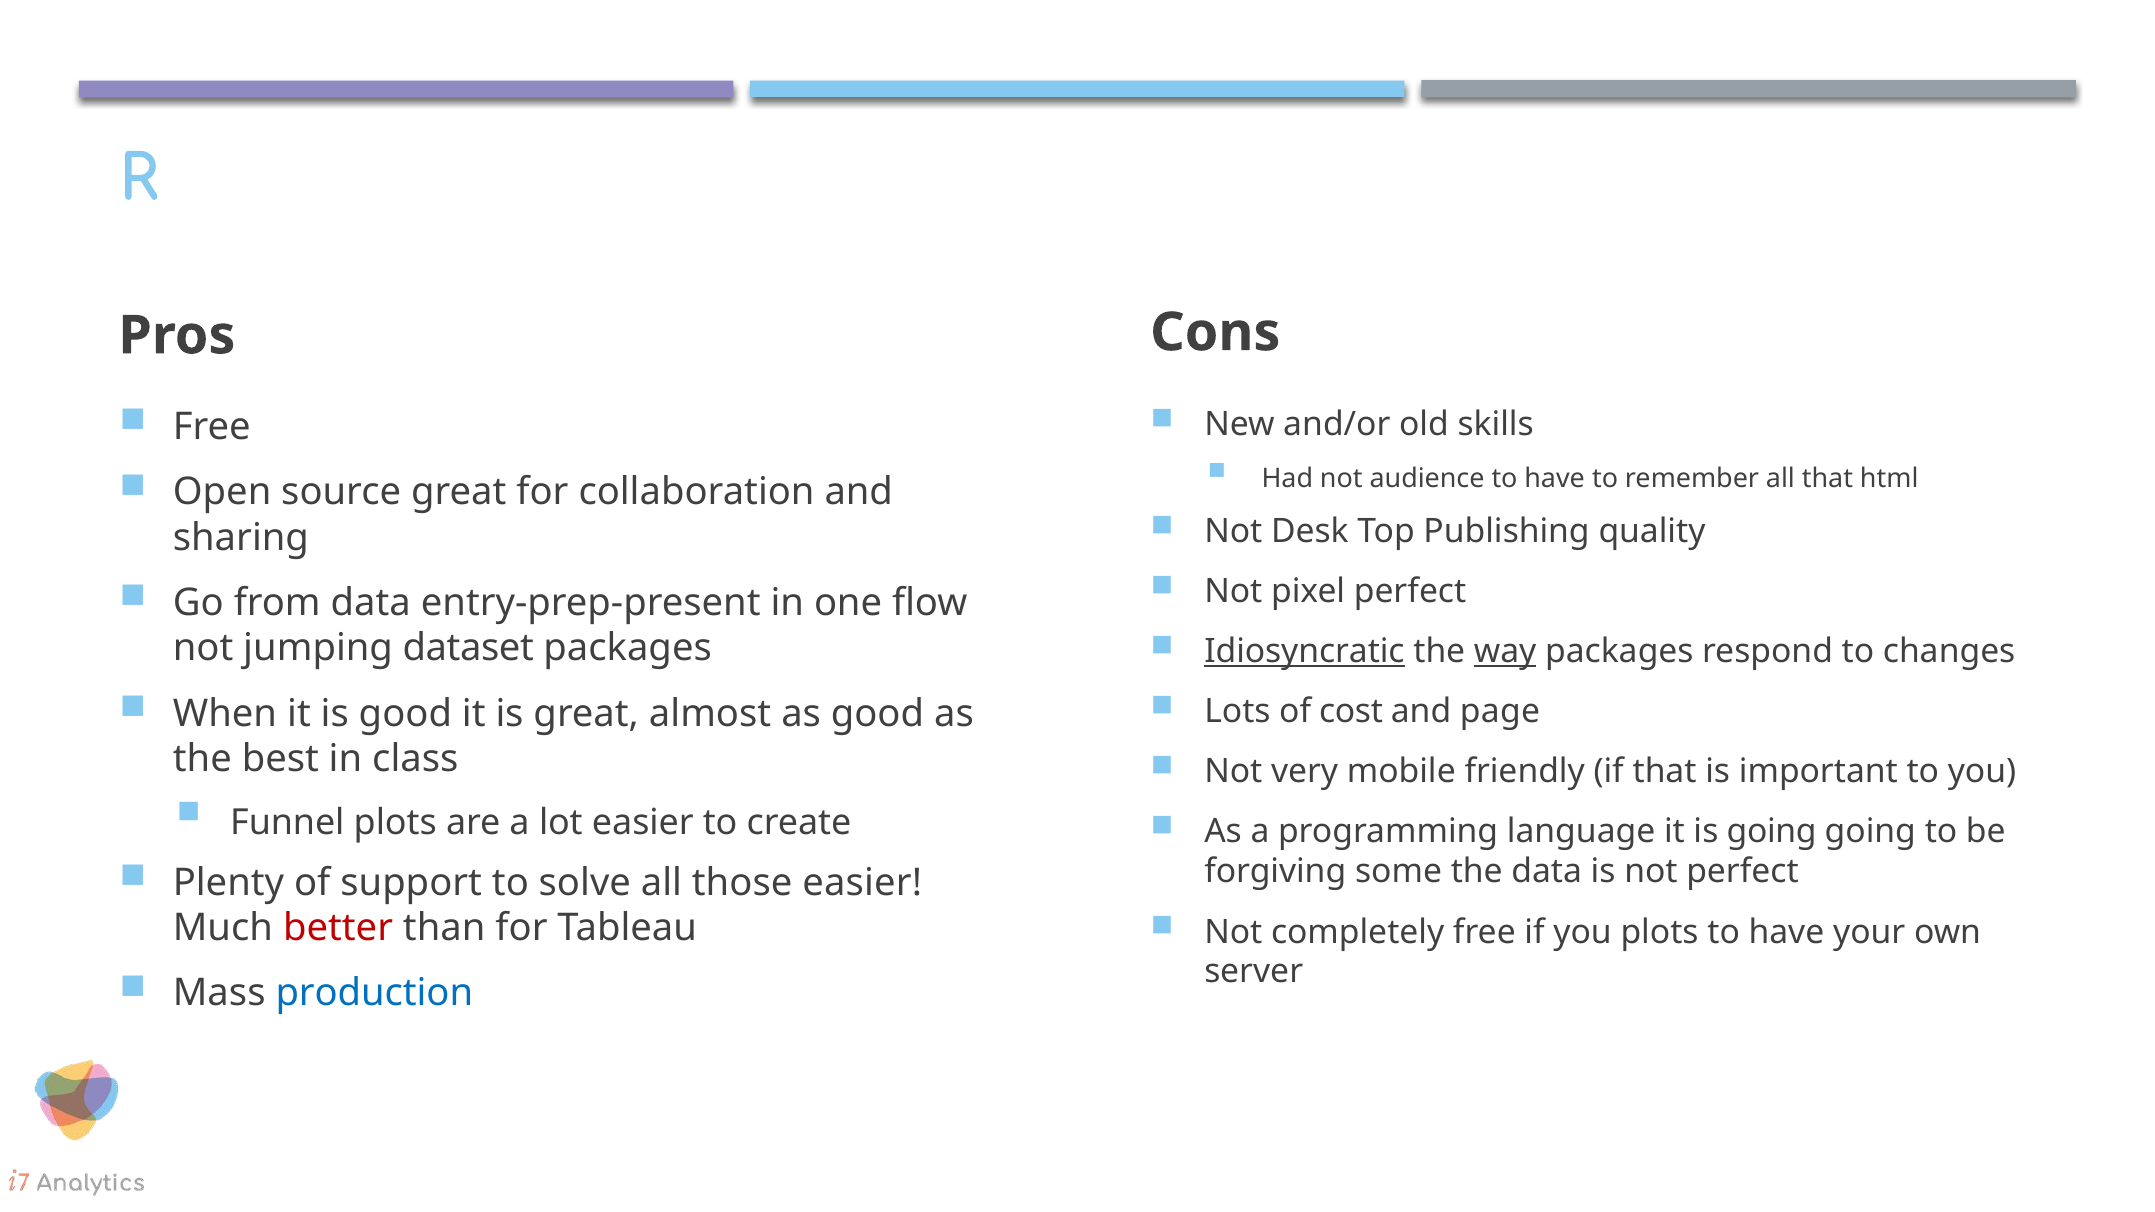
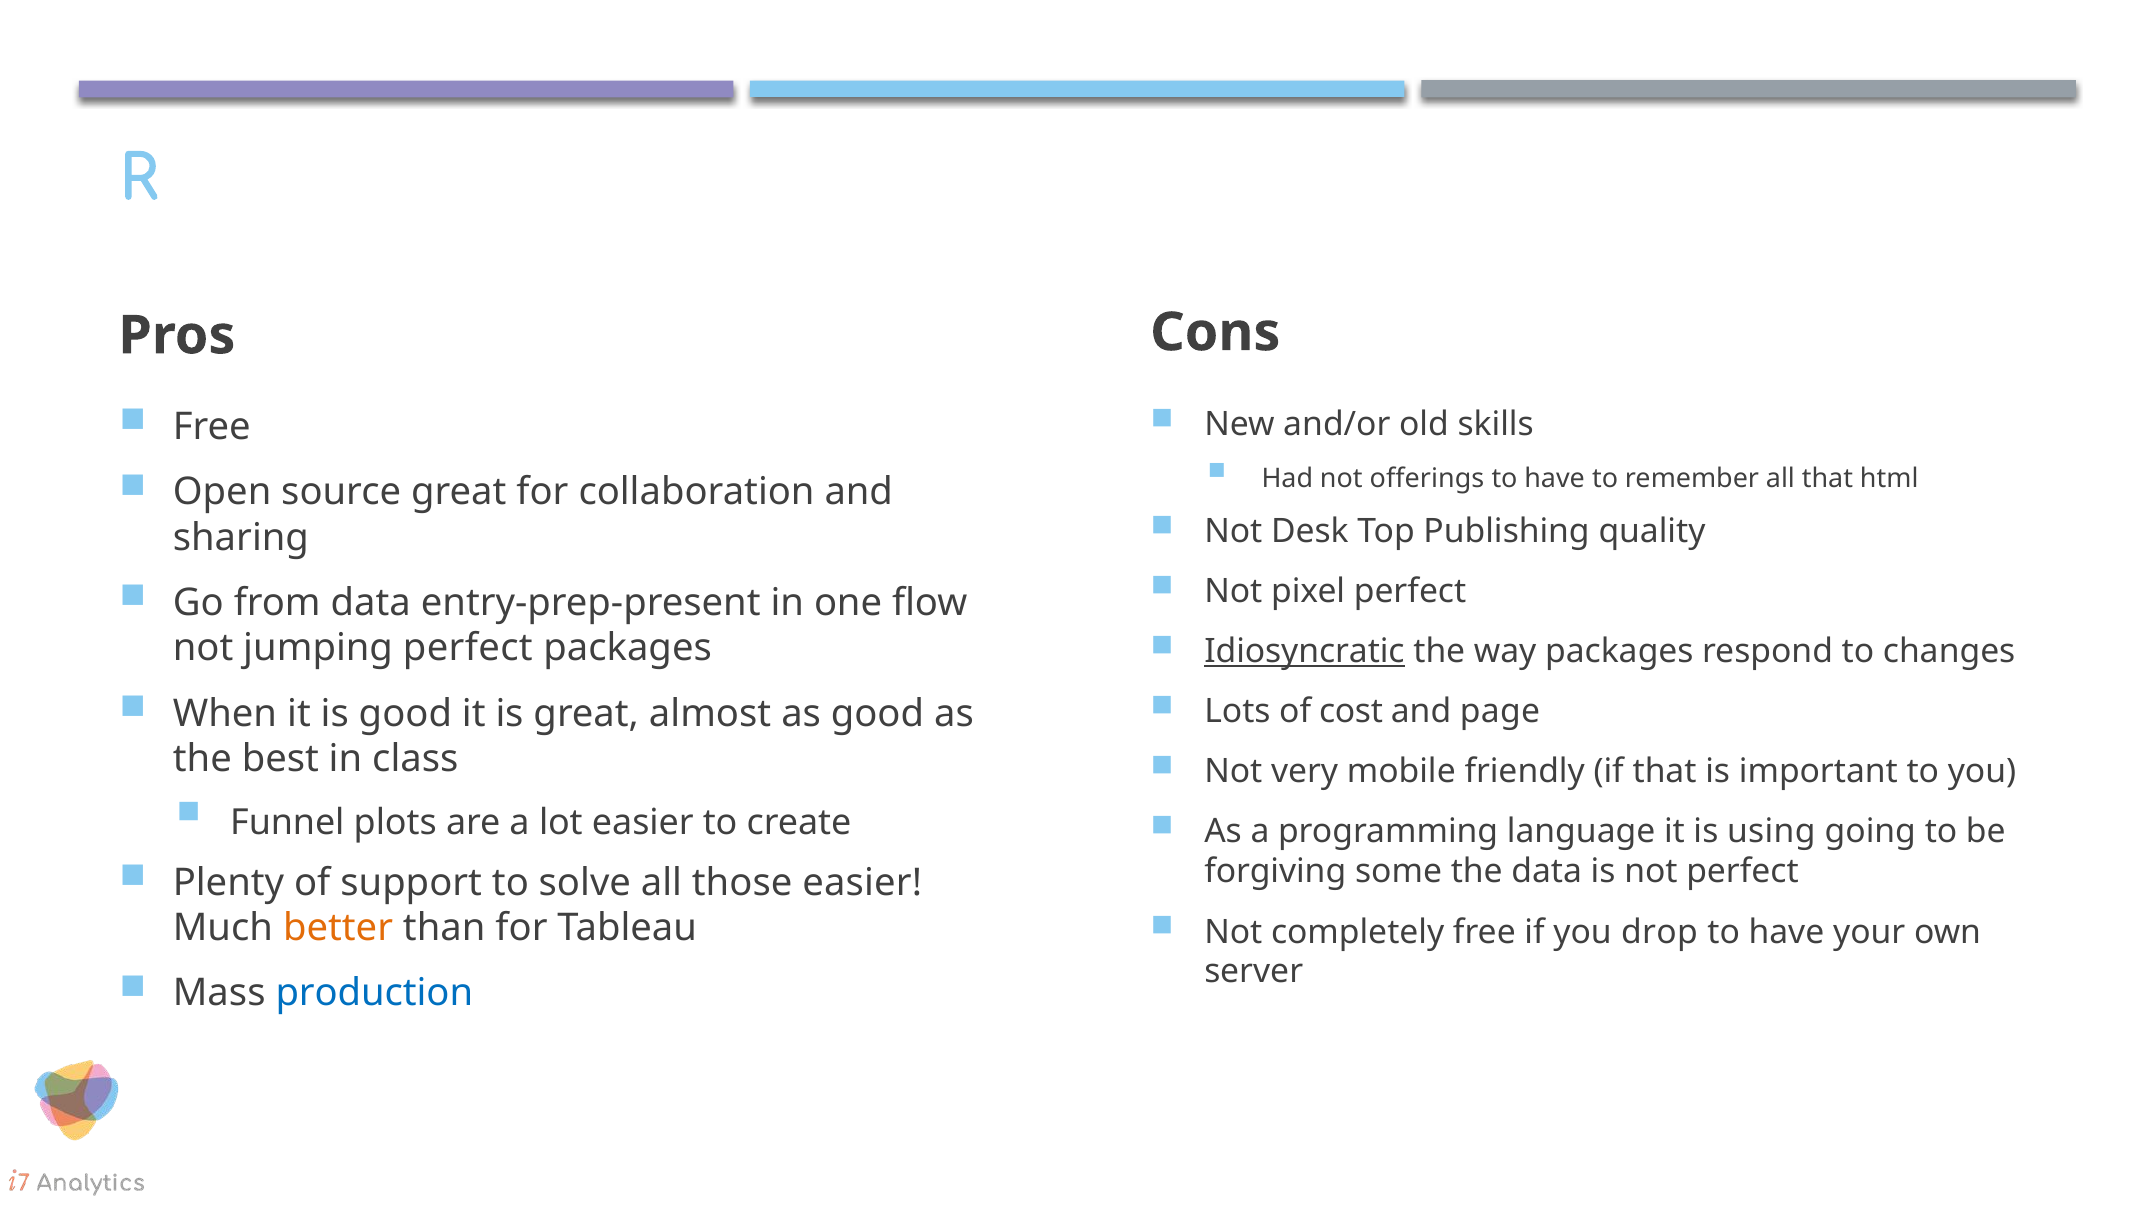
audience: audience -> offerings
way underline: present -> none
jumping dataset: dataset -> perfect
is going: going -> using
you plots: plots -> drop
better colour: red -> orange
